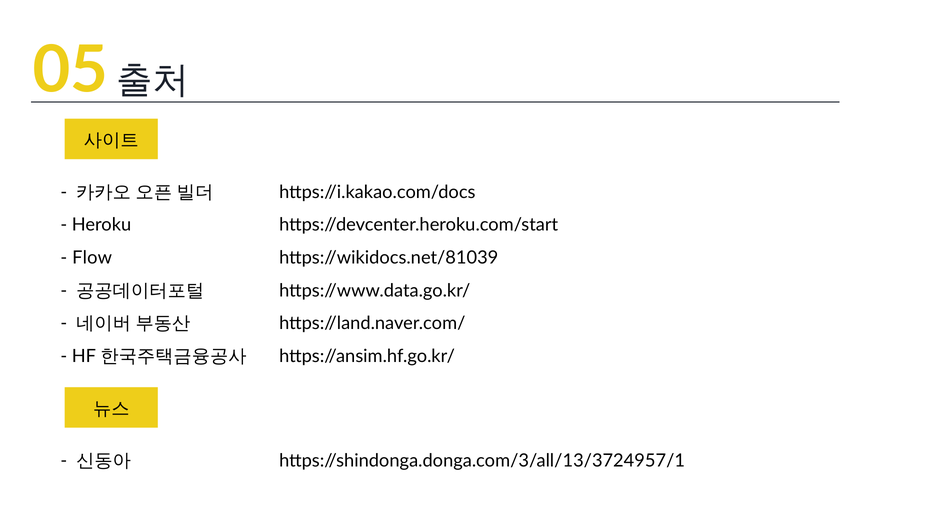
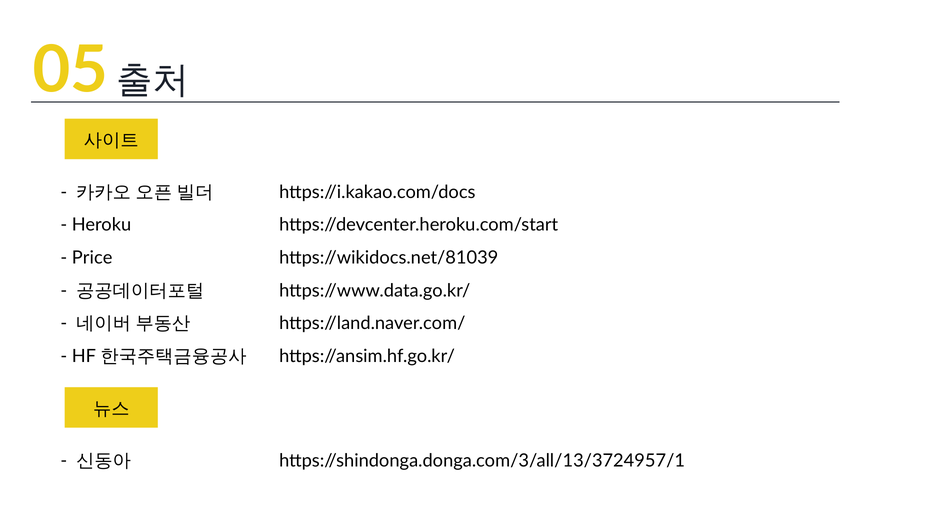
Flow: Flow -> Price
